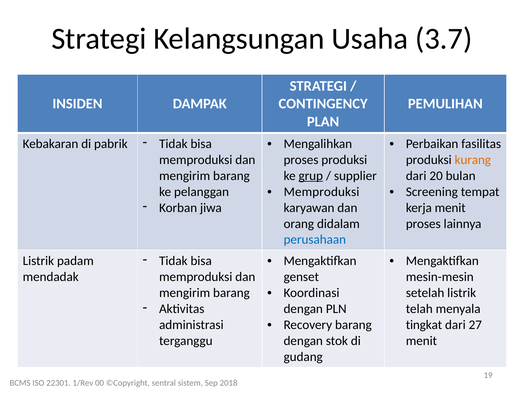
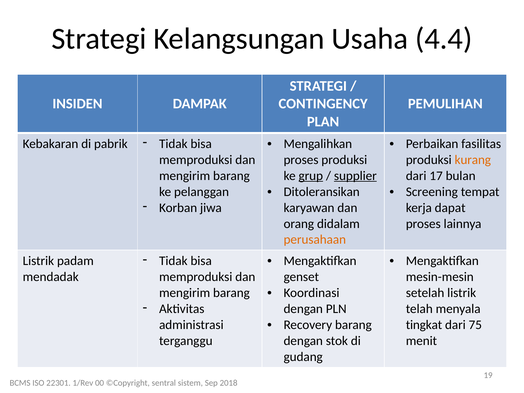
3.7: 3.7 -> 4.4
supplier underline: none -> present
20: 20 -> 17
Memproduksi at (322, 192): Memproduksi -> Ditoleransikan
kerja menit: menit -> dapat
perusahaan colour: blue -> orange
27: 27 -> 75
